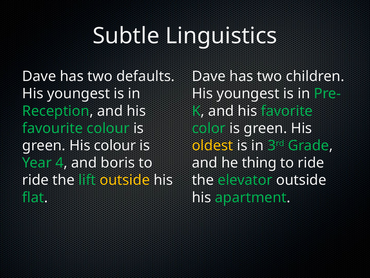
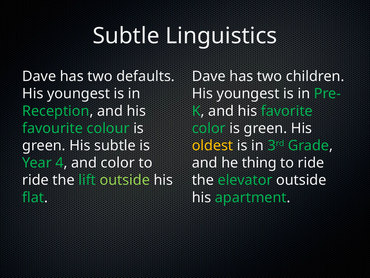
His colour: colour -> subtle
and boris: boris -> color
outside at (125, 180) colour: yellow -> light green
